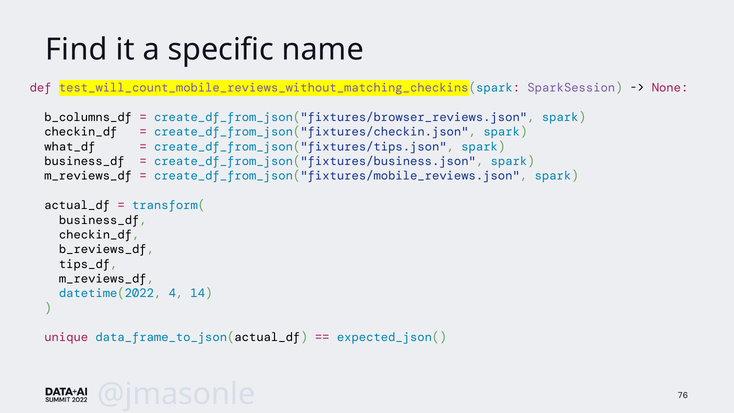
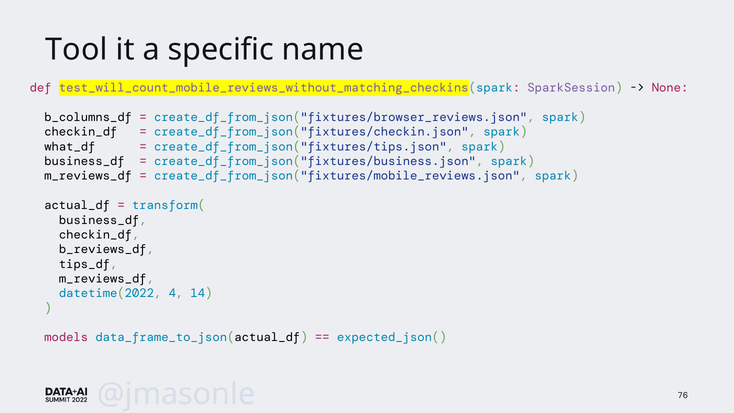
Find: Find -> Tool
unique: unique -> models
